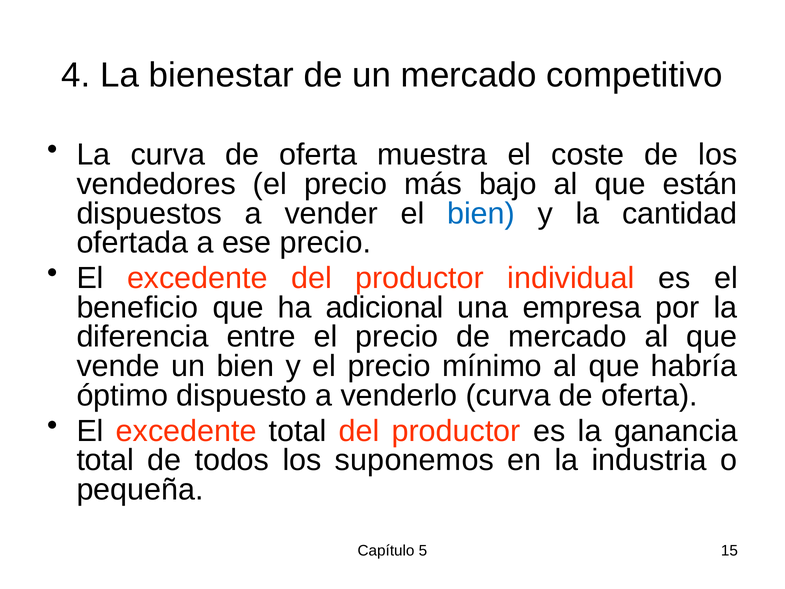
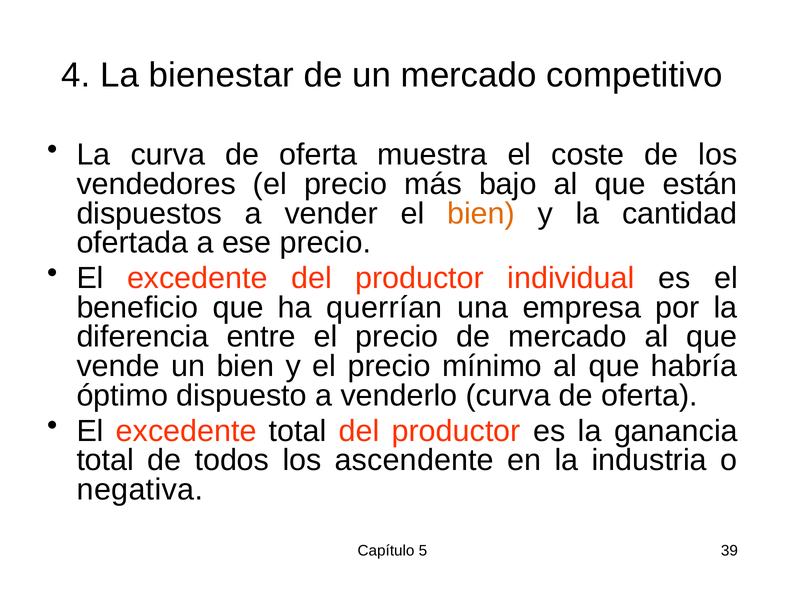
bien at (481, 213) colour: blue -> orange
adicional: adicional -> querrían
suponemos: suponemos -> ascendente
pequeña: pequeña -> negativa
15: 15 -> 39
